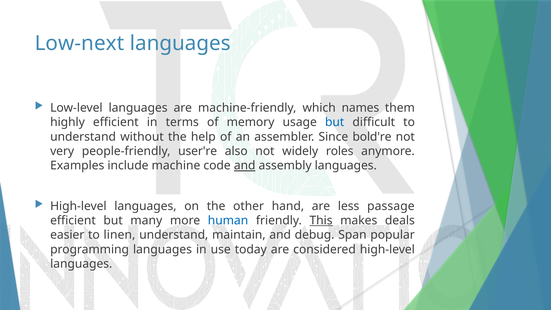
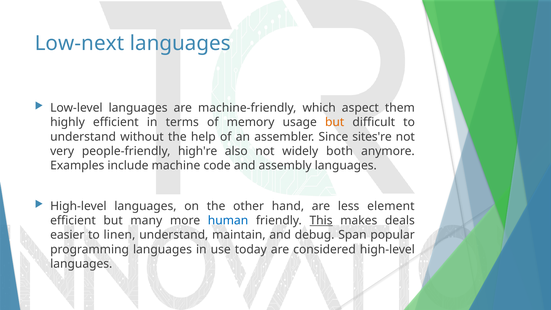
names: names -> aspect
but at (335, 122) colour: blue -> orange
bold're: bold're -> sites're
user're: user're -> high're
roles: roles -> both
and at (245, 166) underline: present -> none
passage: passage -> element
